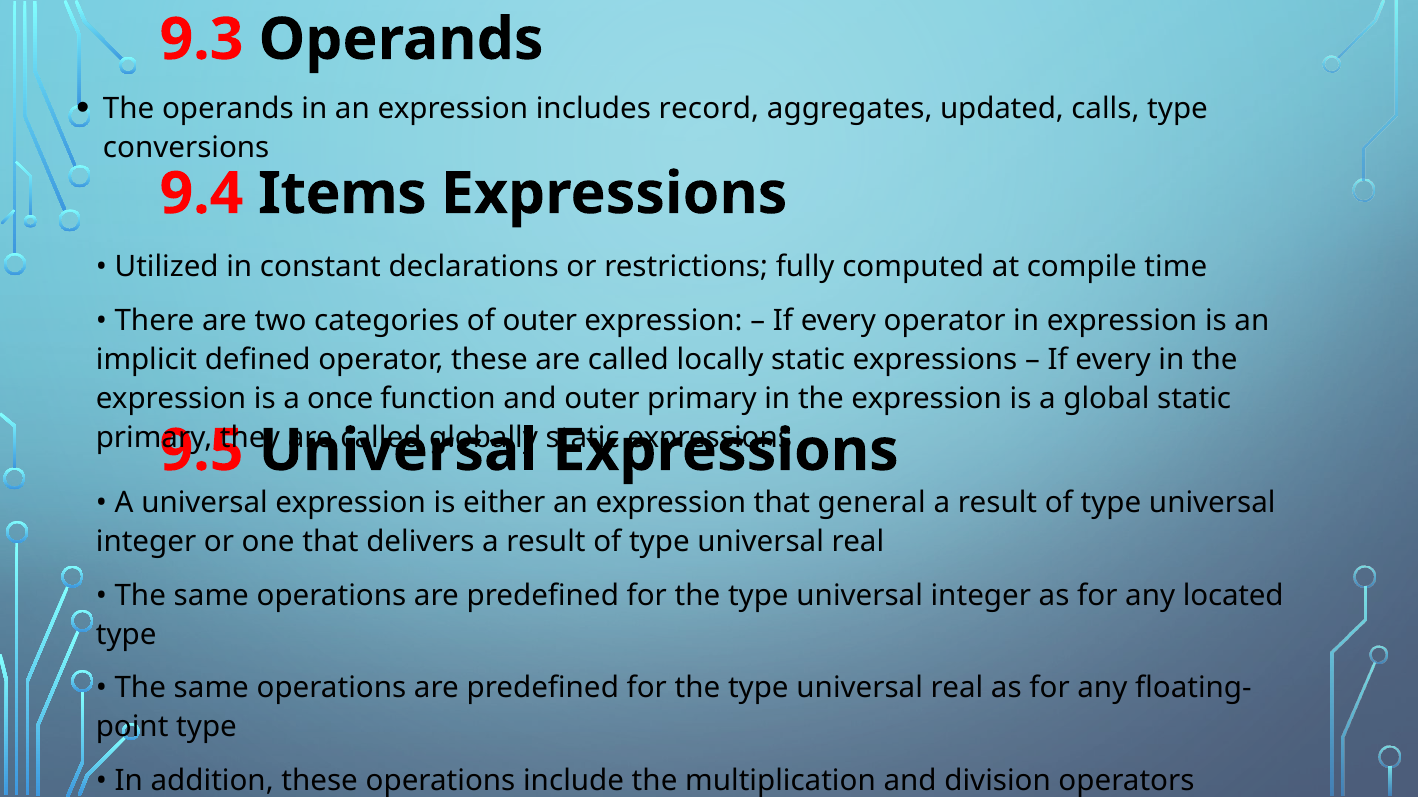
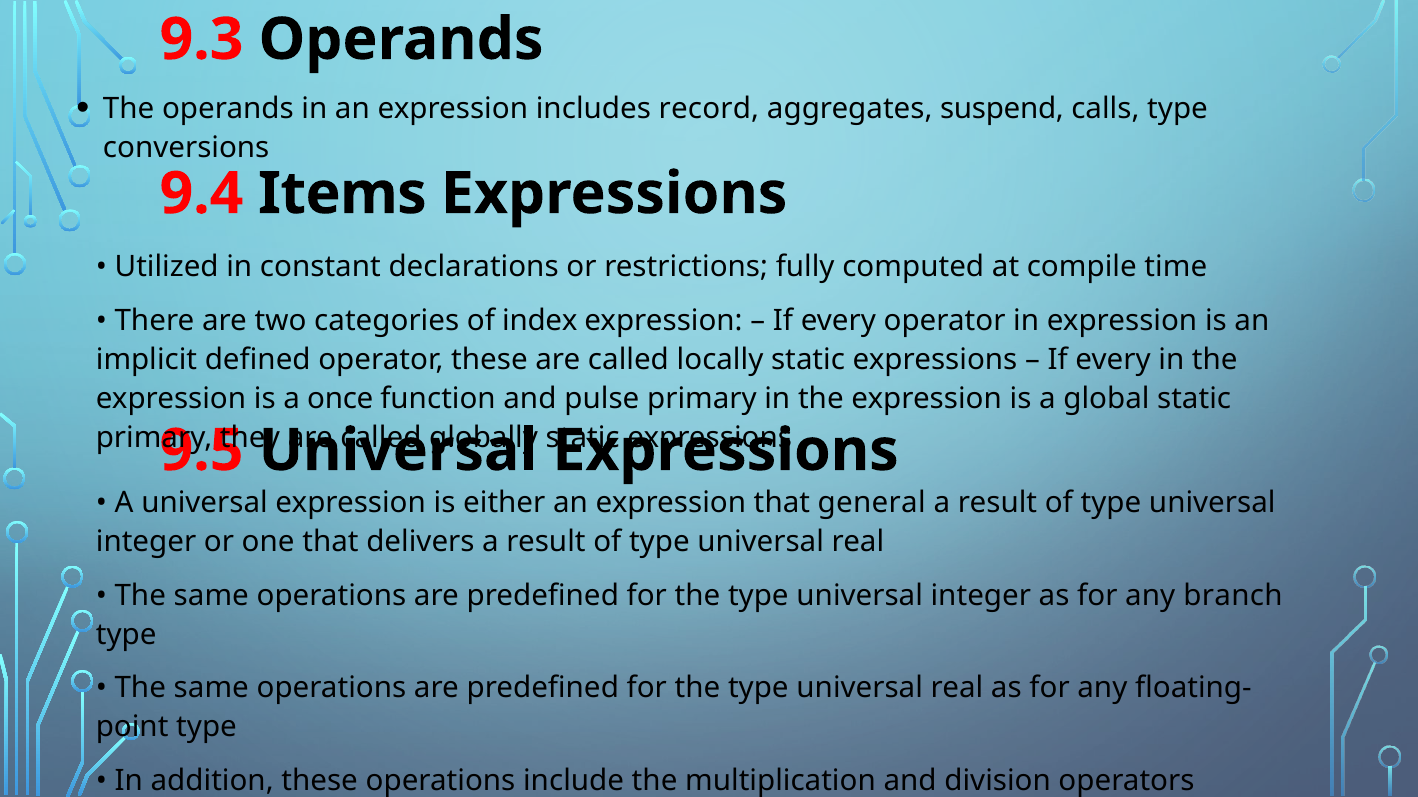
updated: updated -> suspend
of outer: outer -> index
and outer: outer -> pulse
located: located -> branch
